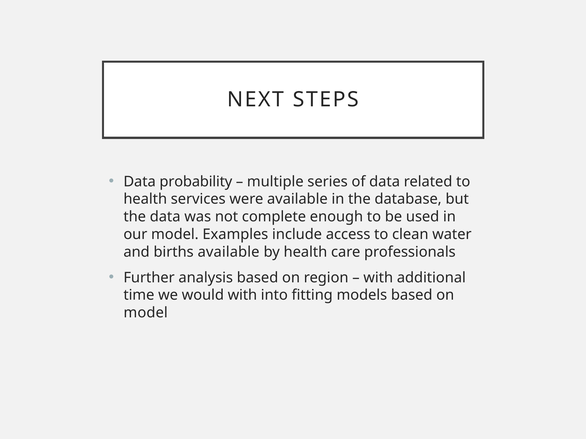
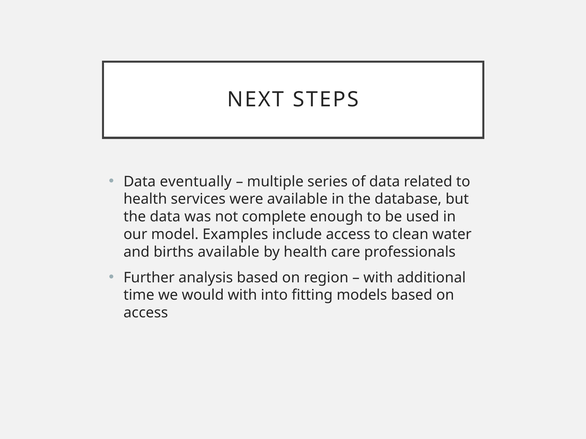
probability: probability -> eventually
model at (146, 313): model -> access
